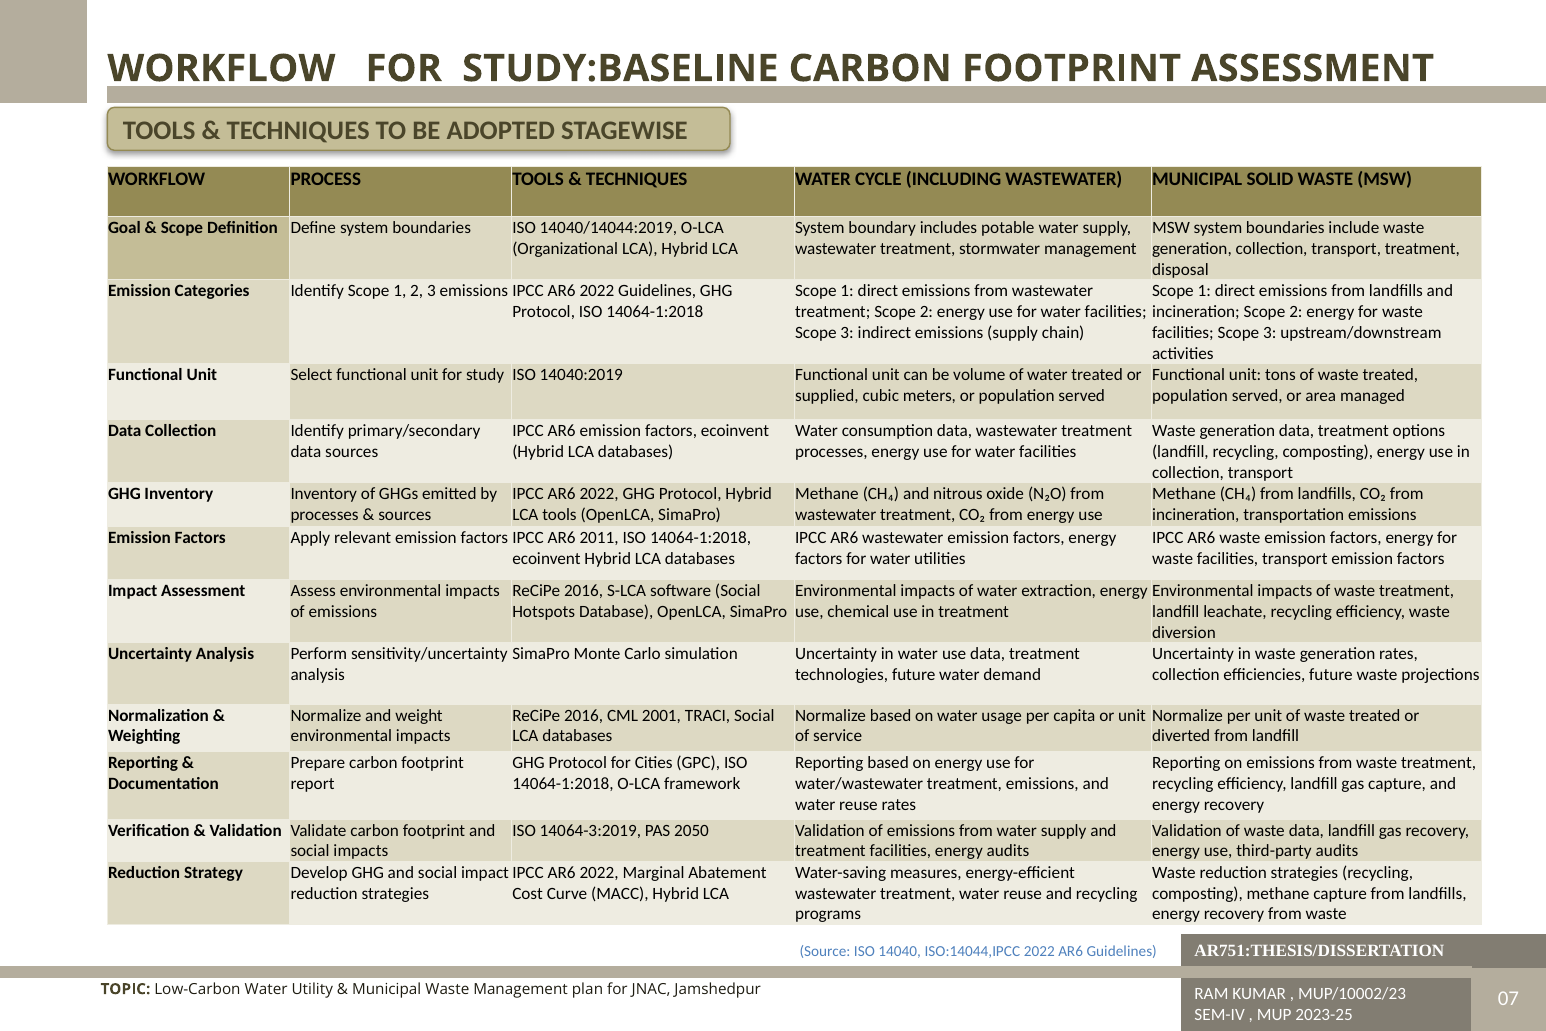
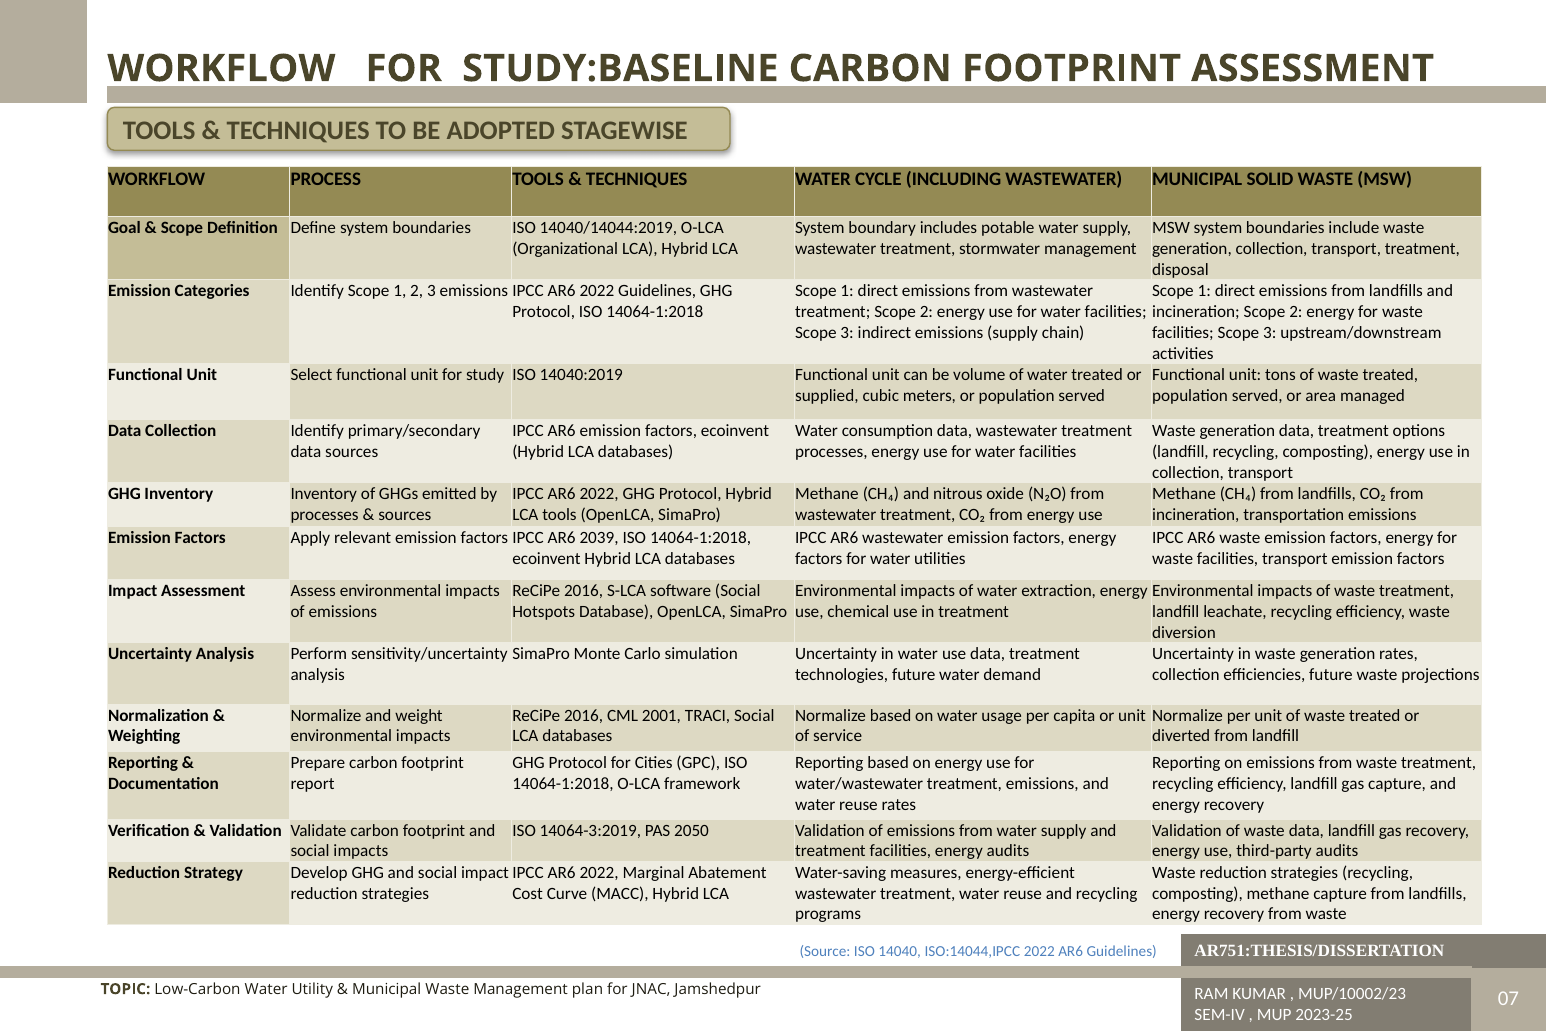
2011: 2011 -> 2039
